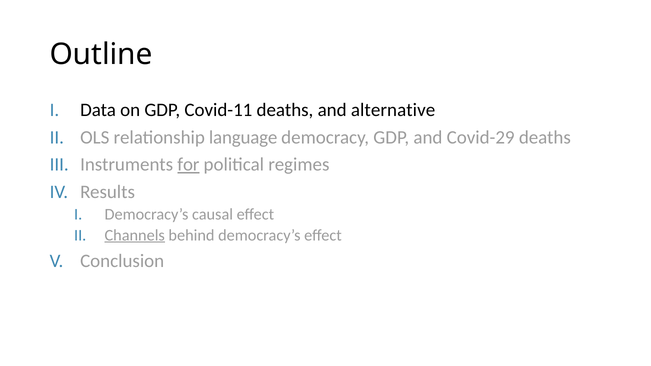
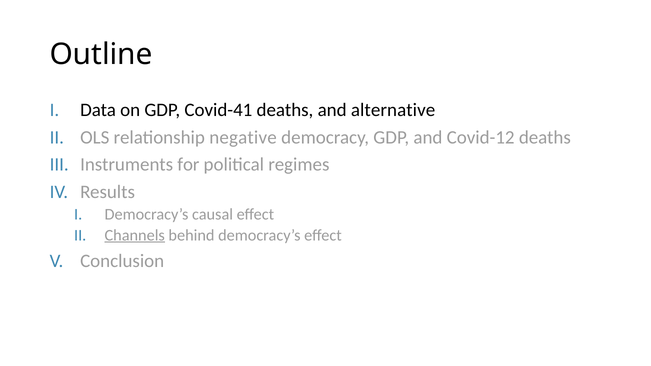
Covid-11: Covid-11 -> Covid-41
language: language -> negative
Covid-29: Covid-29 -> Covid-12
for underline: present -> none
